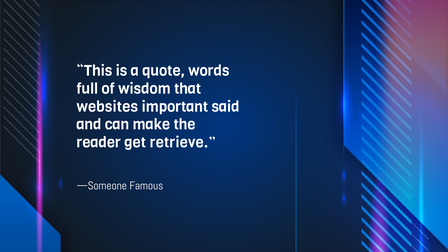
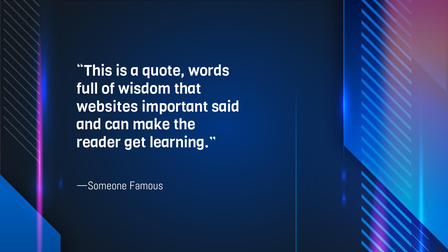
retrieve: retrieve -> learning
